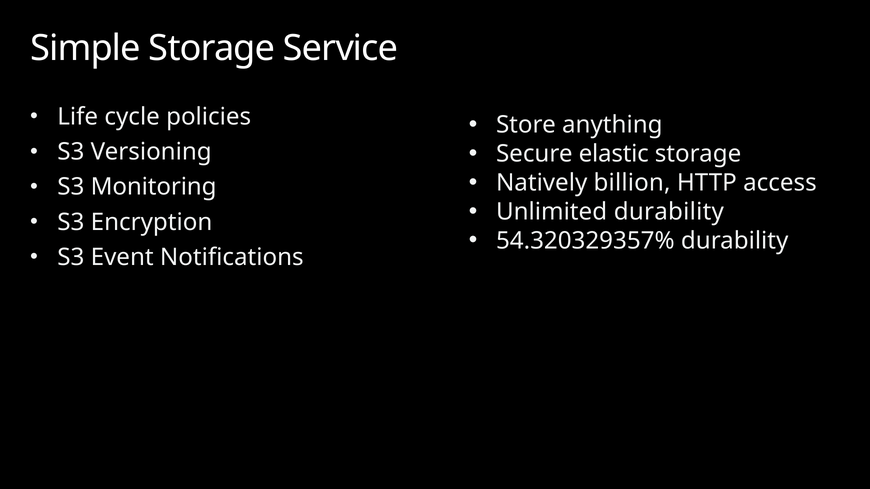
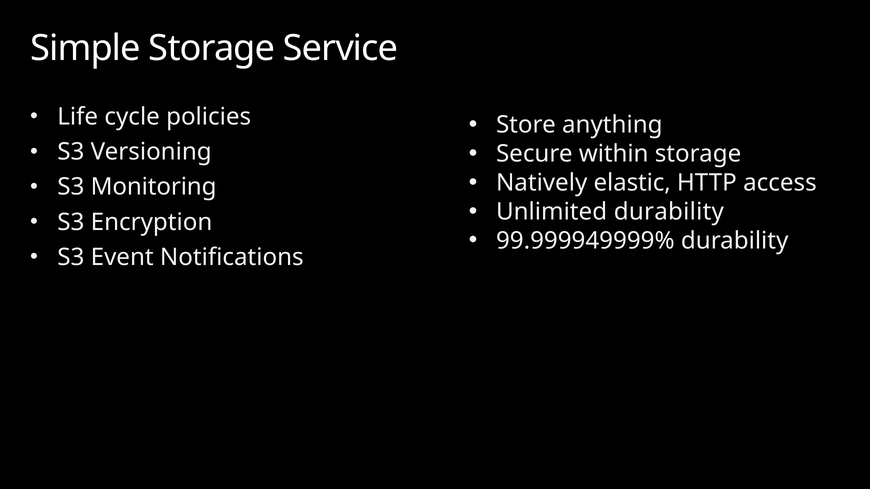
elastic: elastic -> within
billion: billion -> elastic
54.320329357%: 54.320329357% -> 99.999949999%
